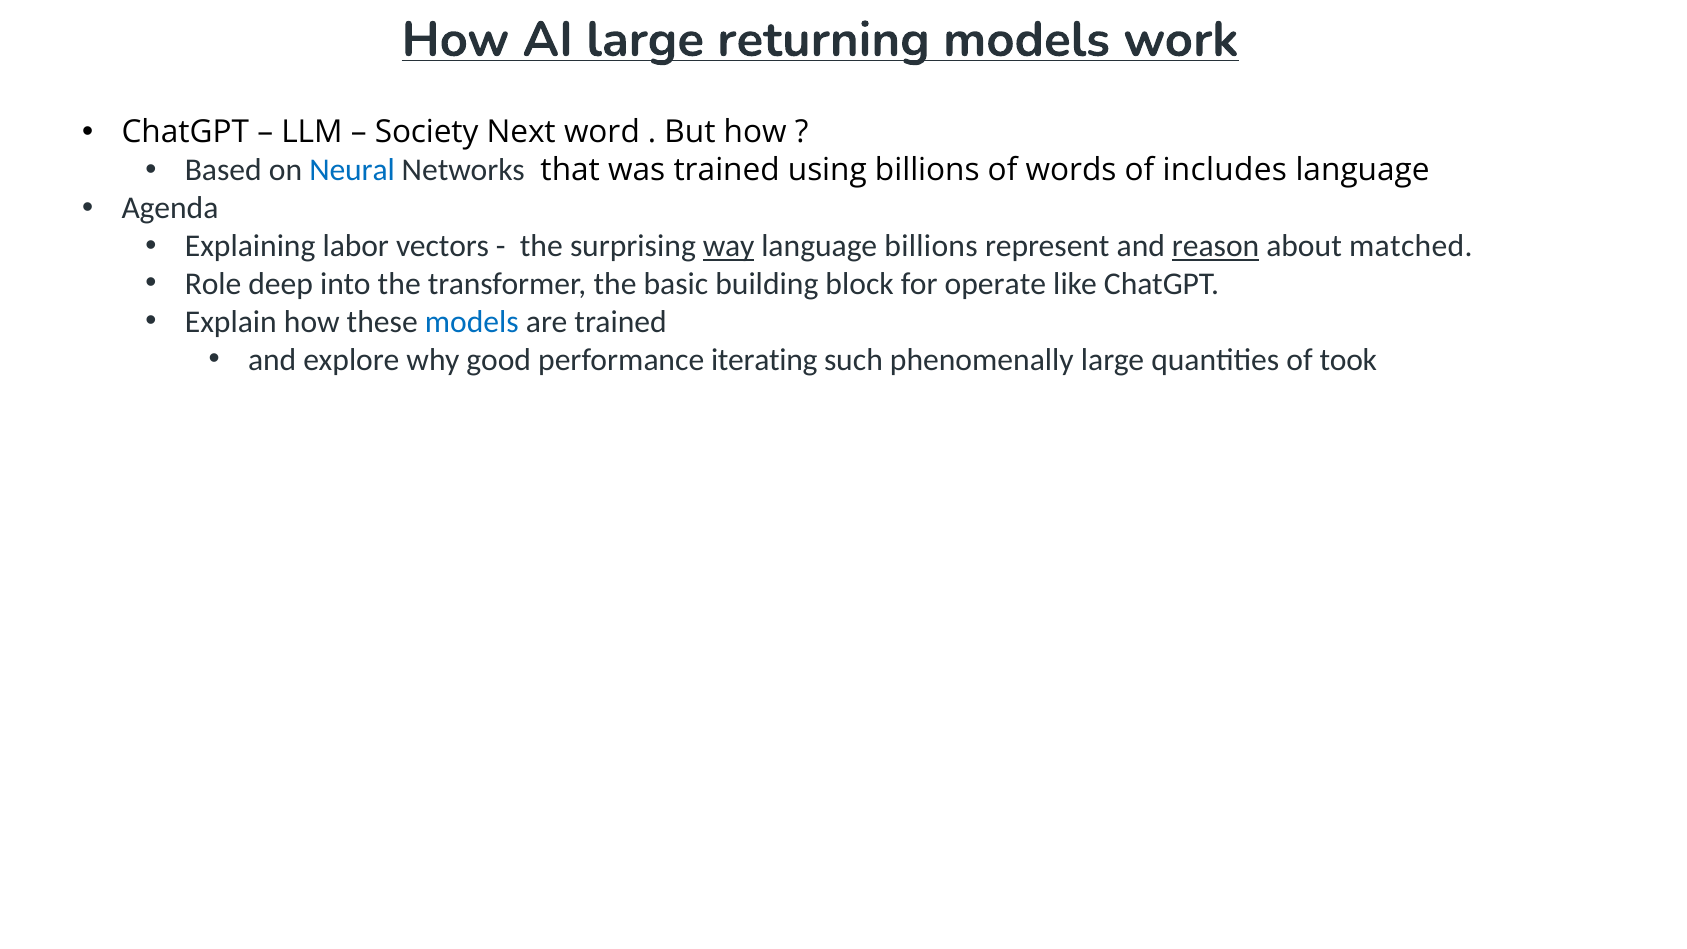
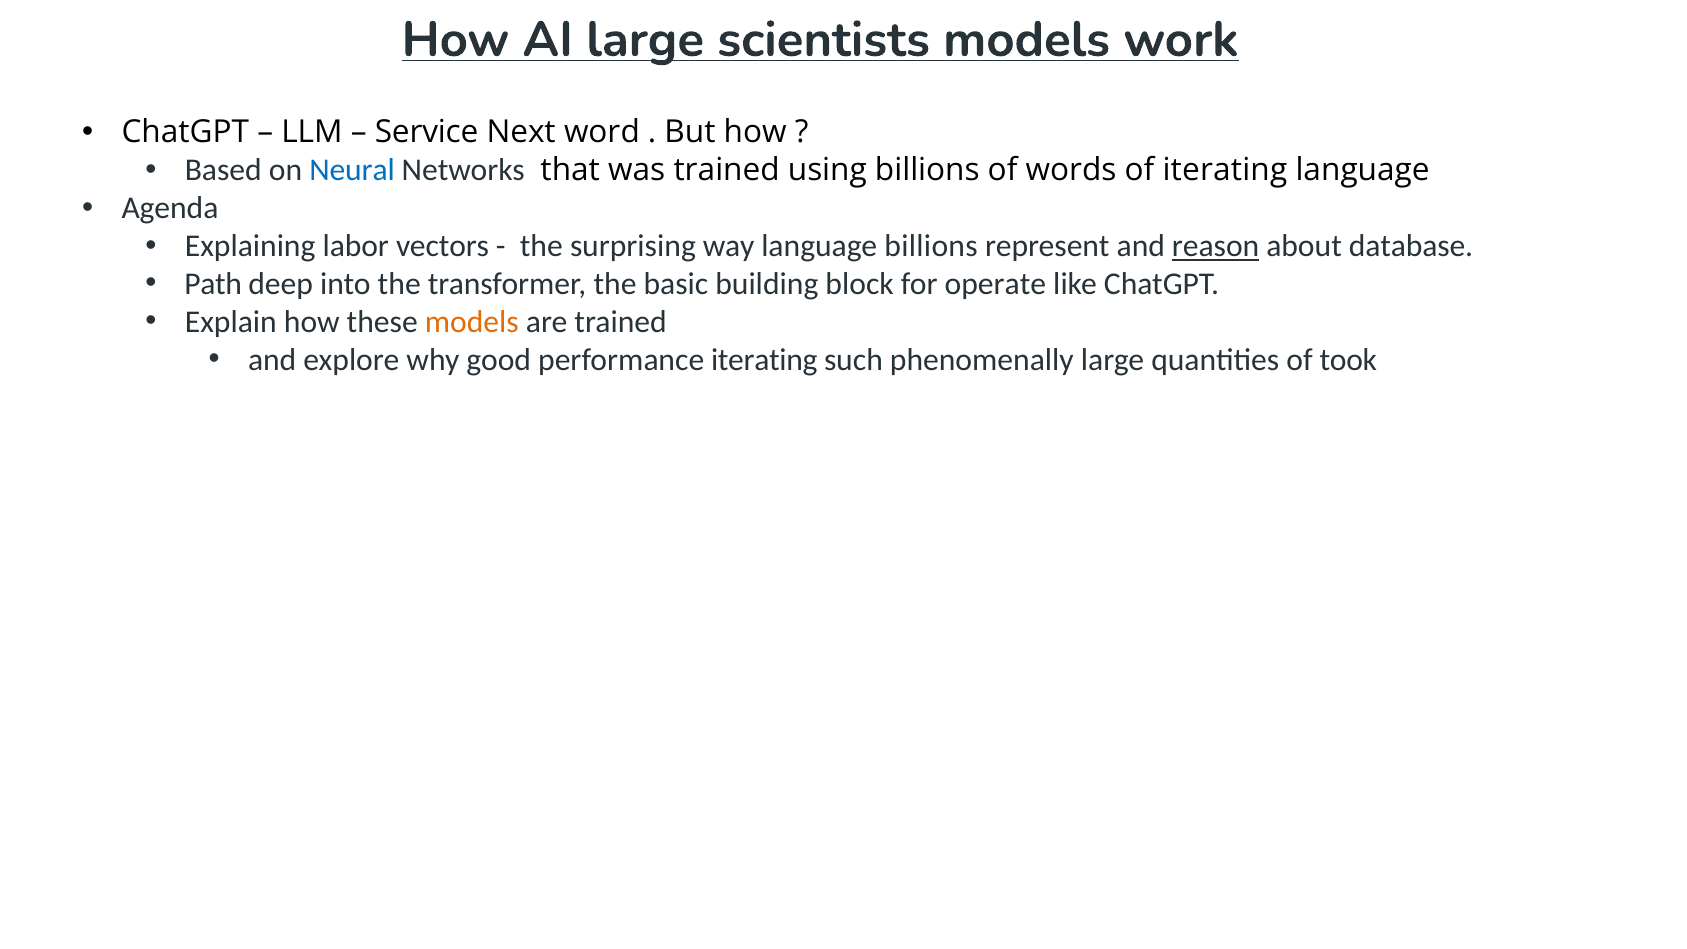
returning: returning -> scientists
Society: Society -> Service
of includes: includes -> iterating
way underline: present -> none
matched: matched -> database
Role: Role -> Path
models at (472, 322) colour: blue -> orange
